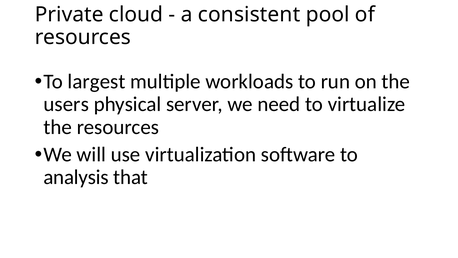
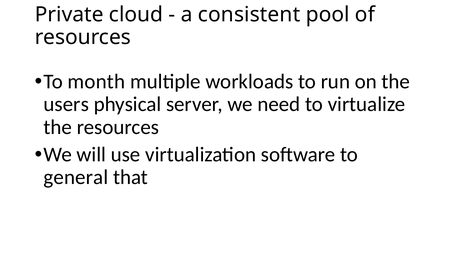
largest: largest -> month
analysis: analysis -> general
